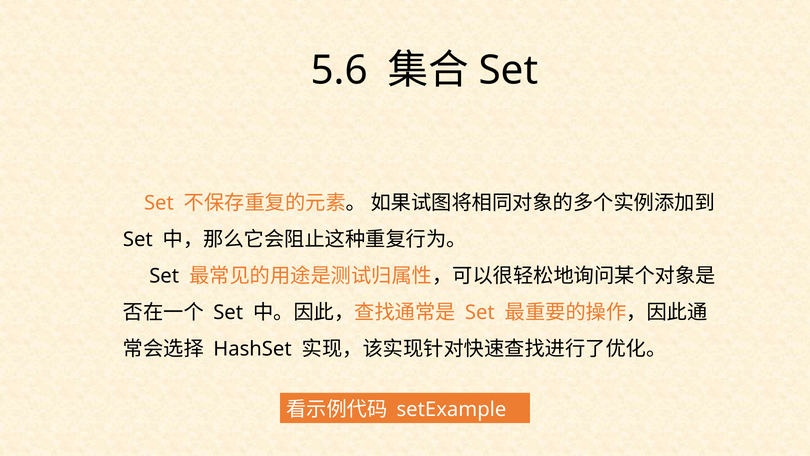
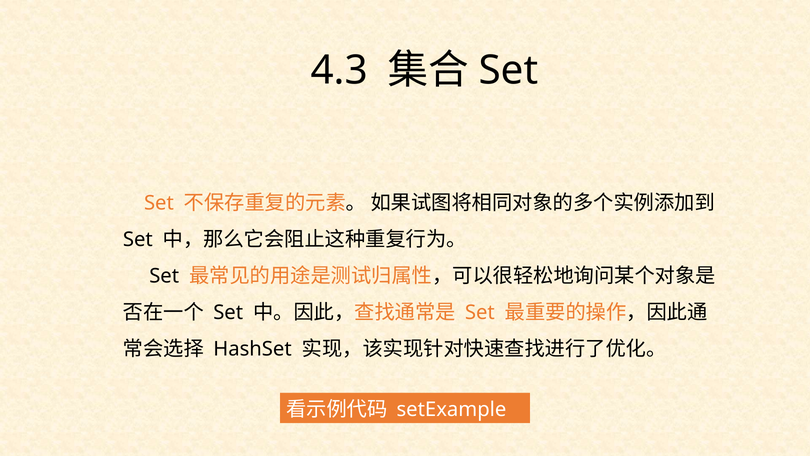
5.6: 5.6 -> 4.3
